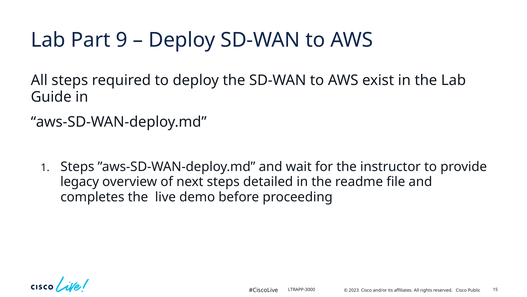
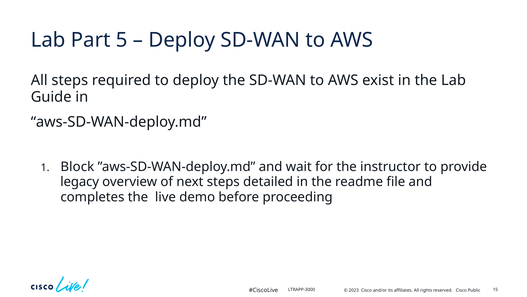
9: 9 -> 5
Steps at (77, 167): Steps -> Block
